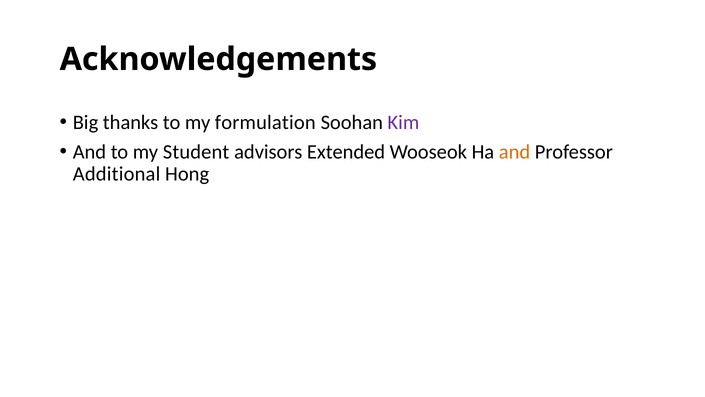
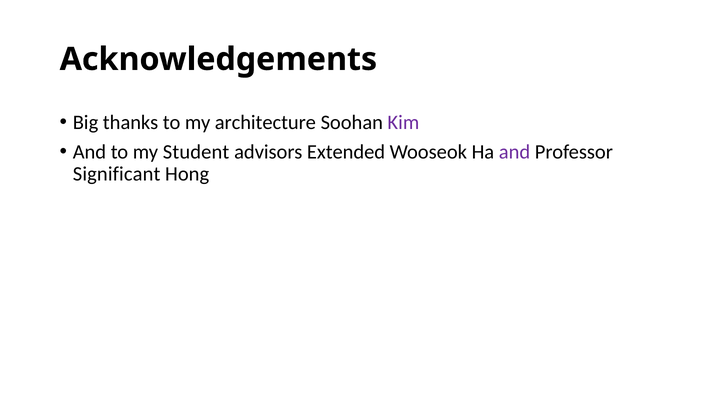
formulation: formulation -> architecture
and at (515, 152) colour: orange -> purple
Additional: Additional -> Significant
